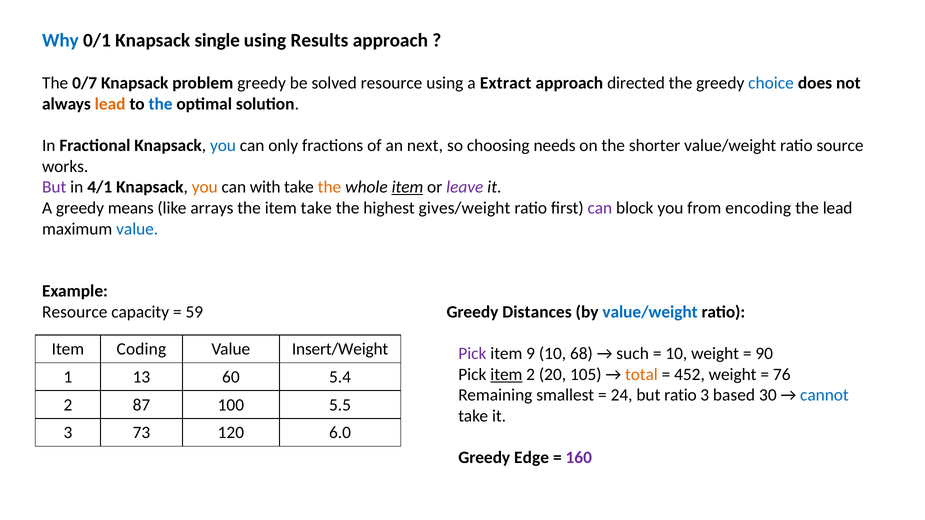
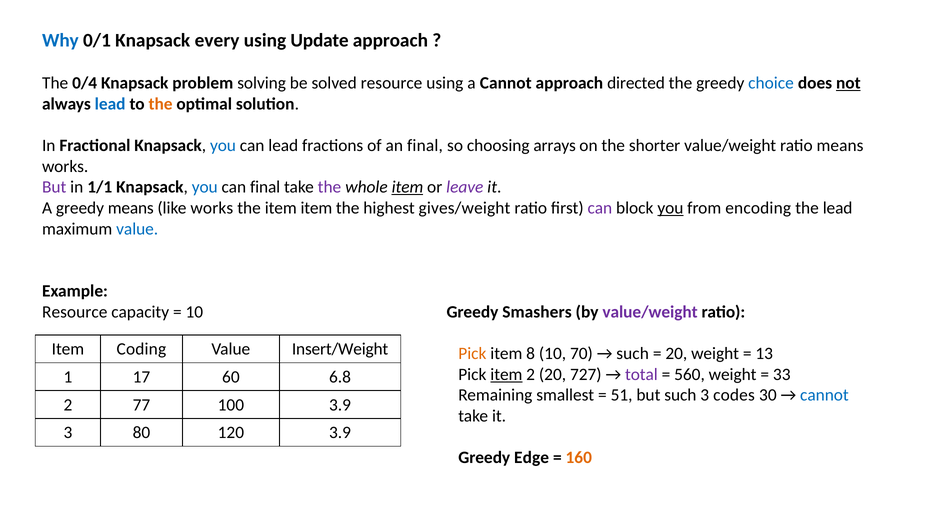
single: single -> every
Results: Results -> Update
0/7: 0/7 -> 0/4
problem greedy: greedy -> solving
a Extract: Extract -> Cannot
not underline: none -> present
lead at (110, 104) colour: orange -> blue
the at (161, 104) colour: blue -> orange
can only: only -> lead
an next: next -> final
needs: needs -> arrays
ratio source: source -> means
4/1: 4/1 -> 1/1
you at (205, 187) colour: orange -> blue
can with: with -> final
the at (329, 187) colour: orange -> purple
like arrays: arrays -> works
item take: take -> item
you at (670, 208) underline: none -> present
59 at (194, 312): 59 -> 10
Distances: Distances -> Smashers
value/weight at (650, 312) colour: blue -> purple
Pick at (472, 354) colour: purple -> orange
9: 9 -> 8
68: 68 -> 70
10 at (676, 354): 10 -> 20
90: 90 -> 13
105: 105 -> 727
total colour: orange -> purple
452: 452 -> 560
76: 76 -> 33
13: 13 -> 17
5.4: 5.4 -> 6.8
24: 24 -> 51
but ratio: ratio -> such
based: based -> codes
87: 87 -> 77
100 5.5: 5.5 -> 3.9
73: 73 -> 80
120 6.0: 6.0 -> 3.9
160 colour: purple -> orange
